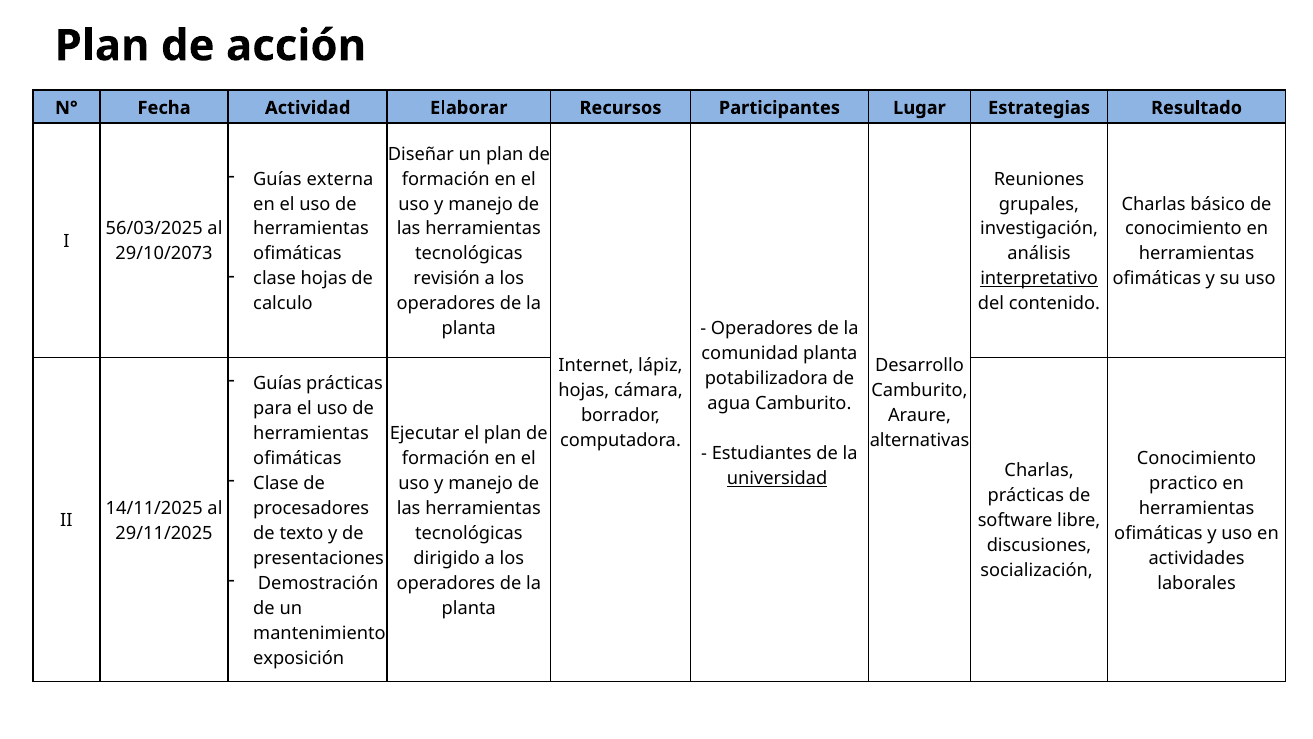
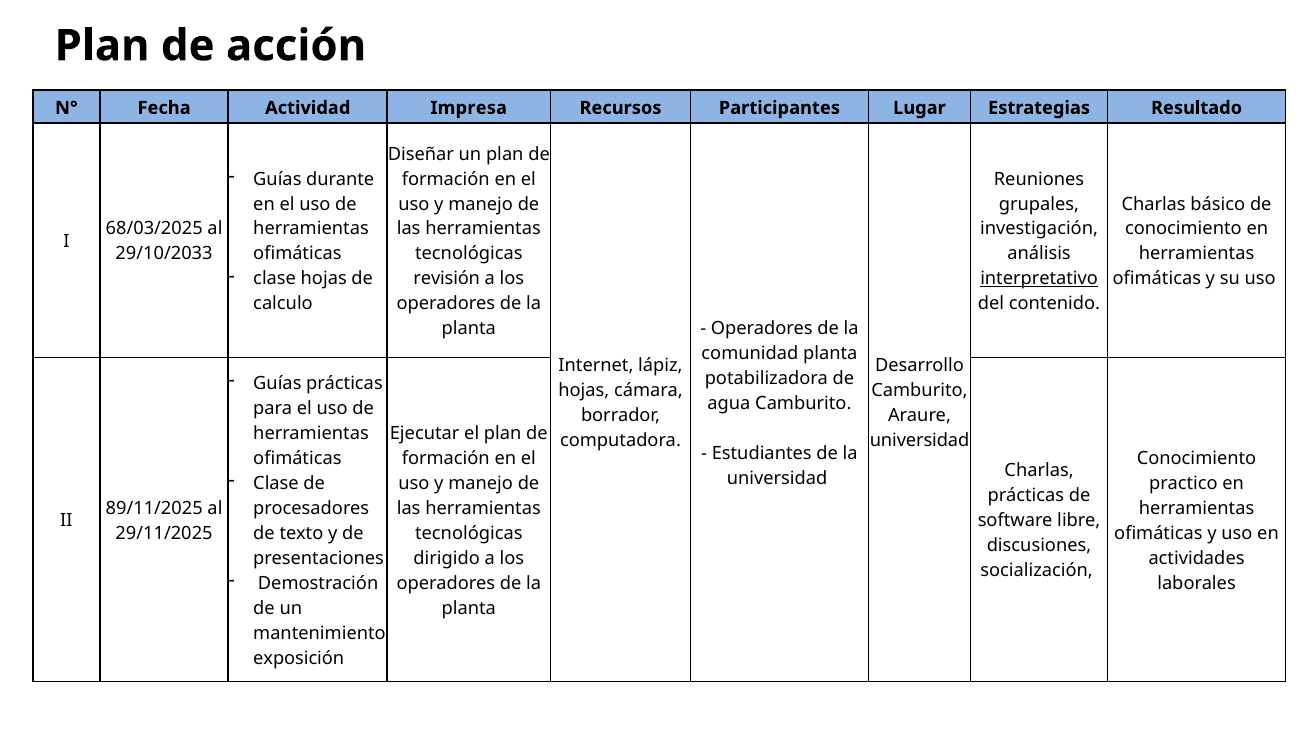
Elaborar: Elaborar -> Impresa
externa: externa -> durante
56/03/2025: 56/03/2025 -> 68/03/2025
29/10/2073: 29/10/2073 -> 29/10/2033
alternativas at (920, 441): alternativas -> universidad
universidad at (777, 478) underline: present -> none
14/11/2025: 14/11/2025 -> 89/11/2025
